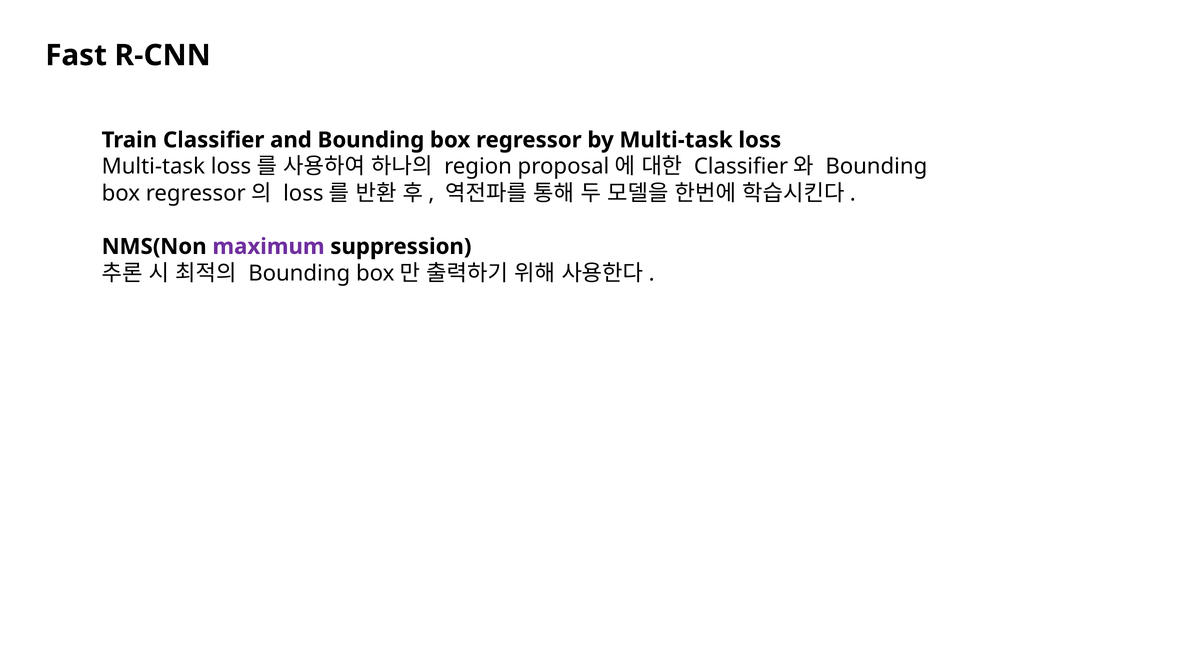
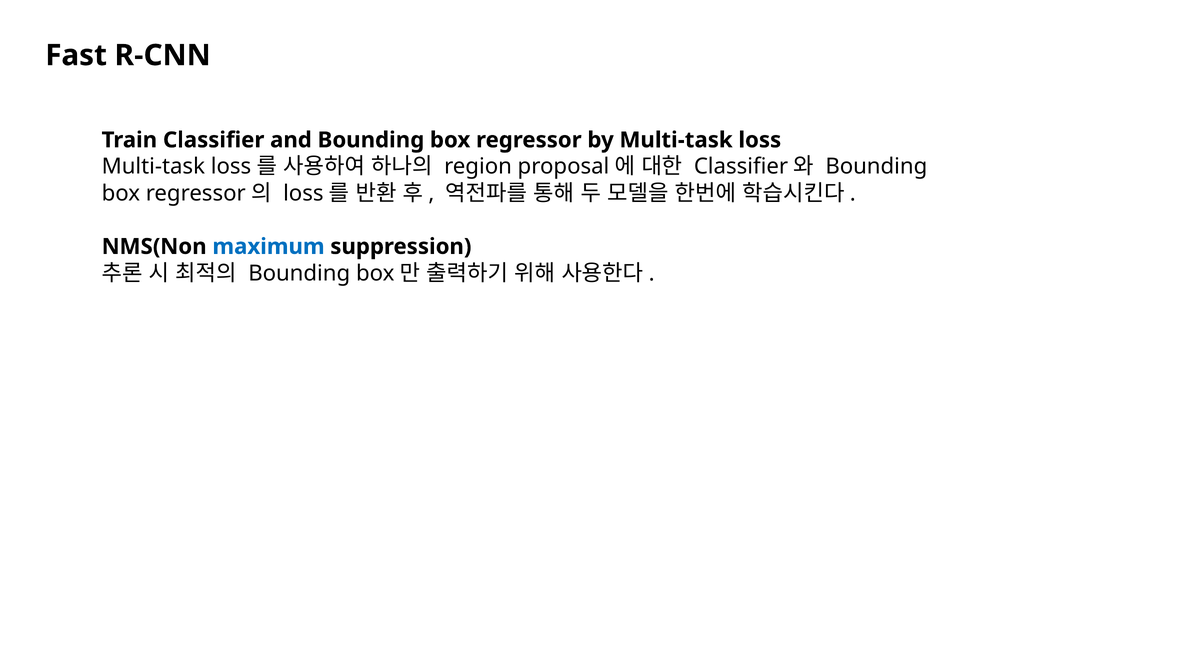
maximum colour: purple -> blue
